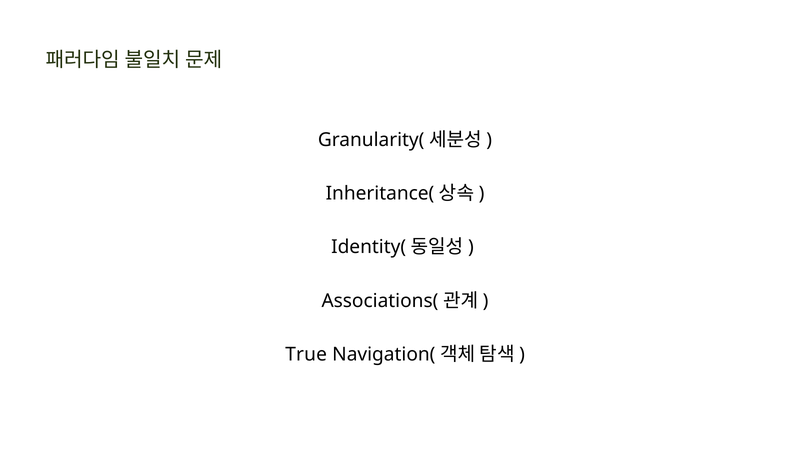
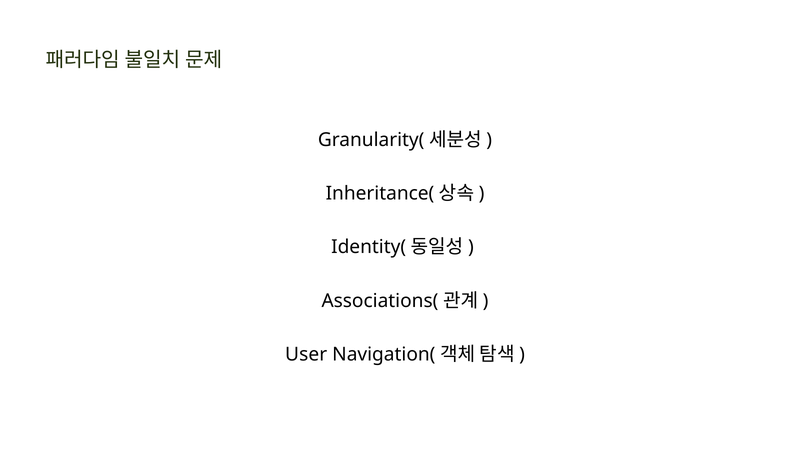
True: True -> User
